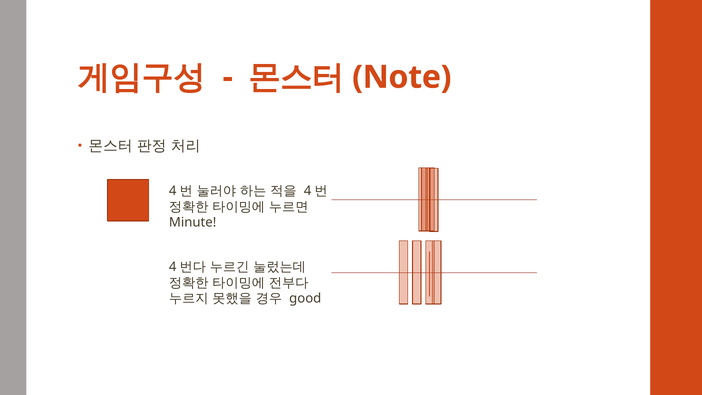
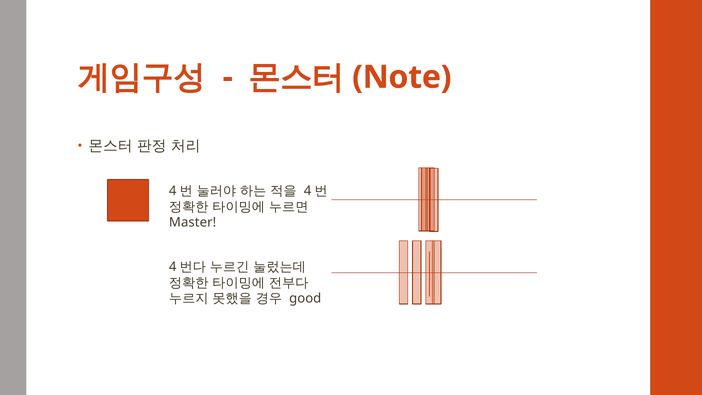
Minute: Minute -> Master
